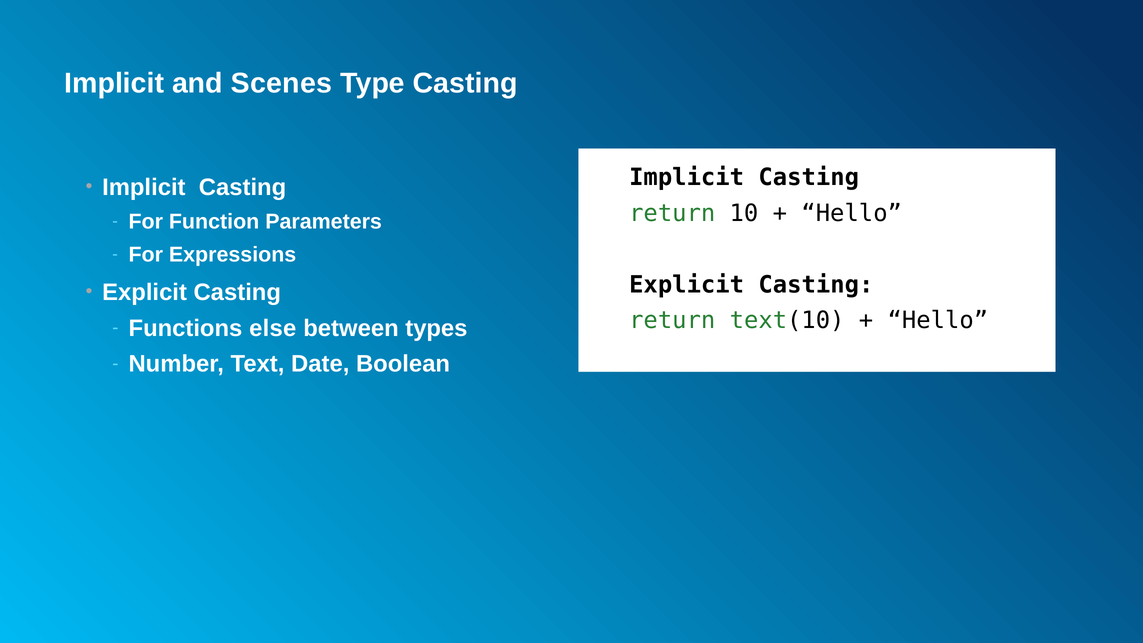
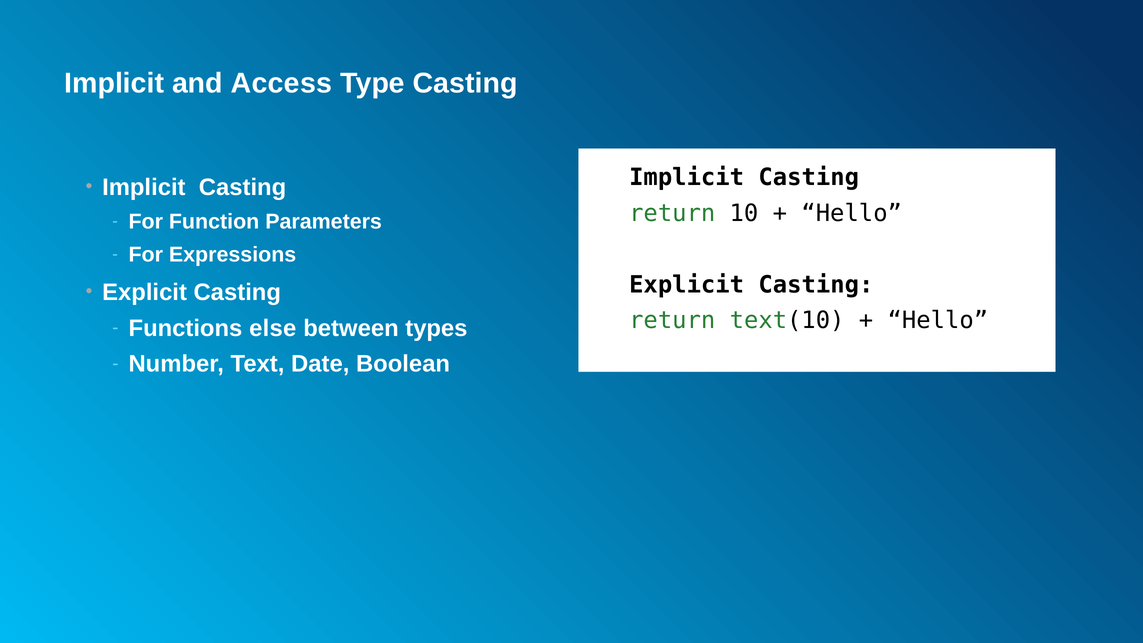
Scenes: Scenes -> Access
